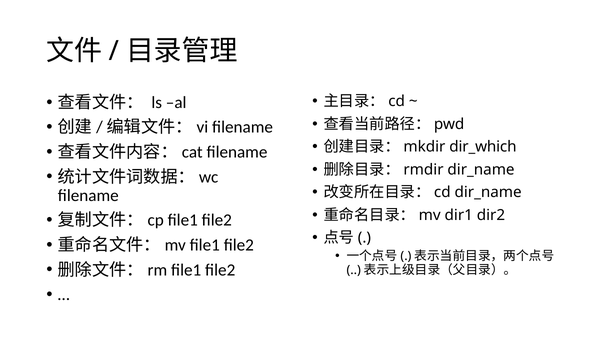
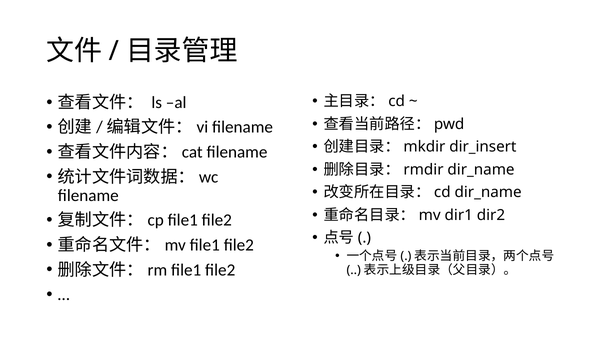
dir_which: dir_which -> dir_insert
